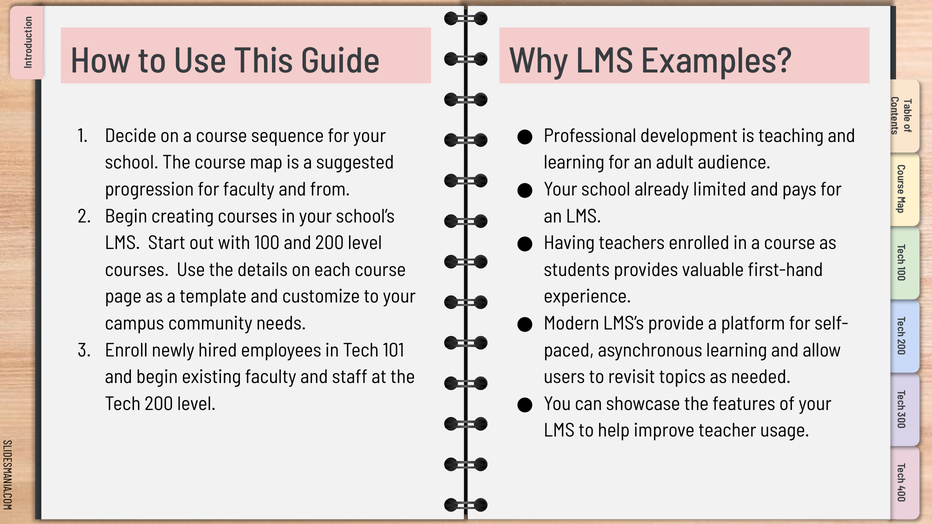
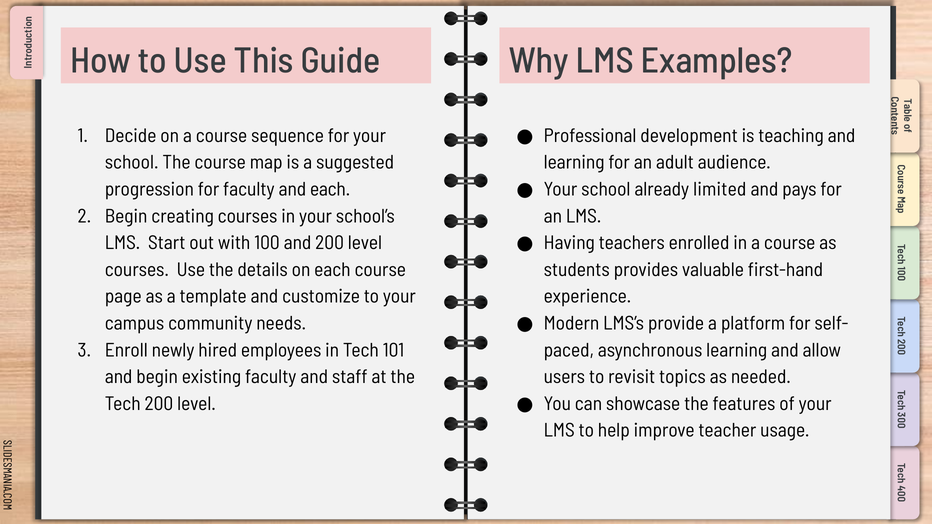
and from: from -> each
